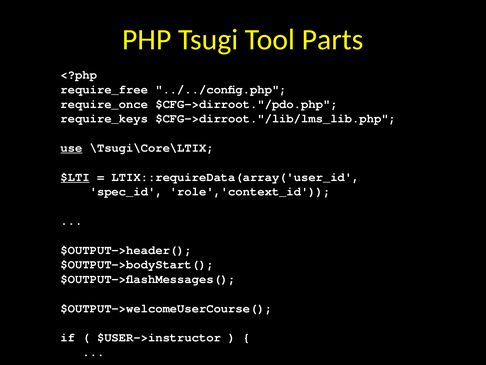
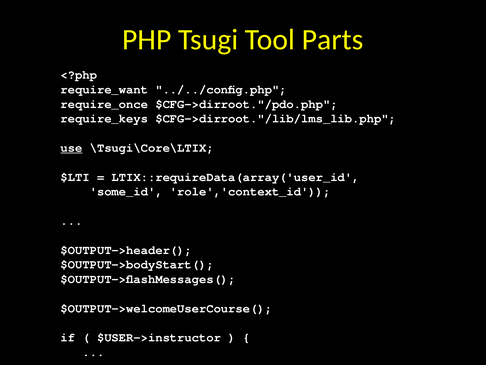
require_free: require_free -> require_want
$LTI underline: present -> none
spec_id: spec_id -> some_id
